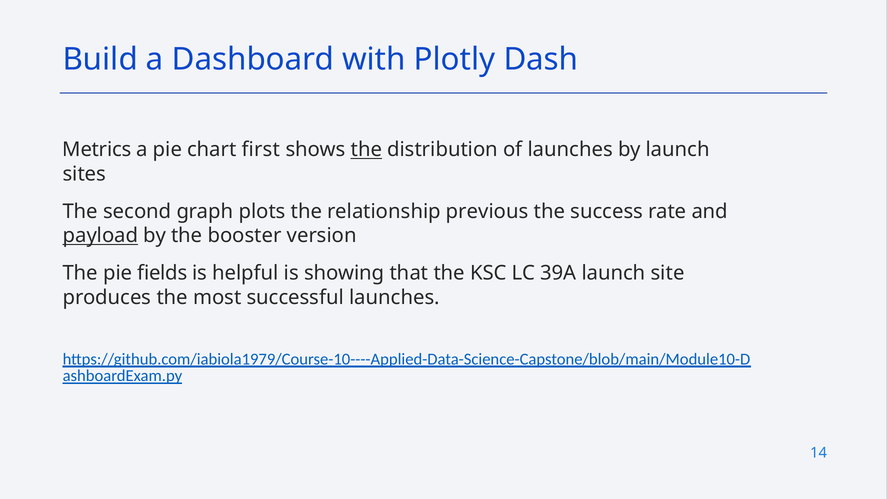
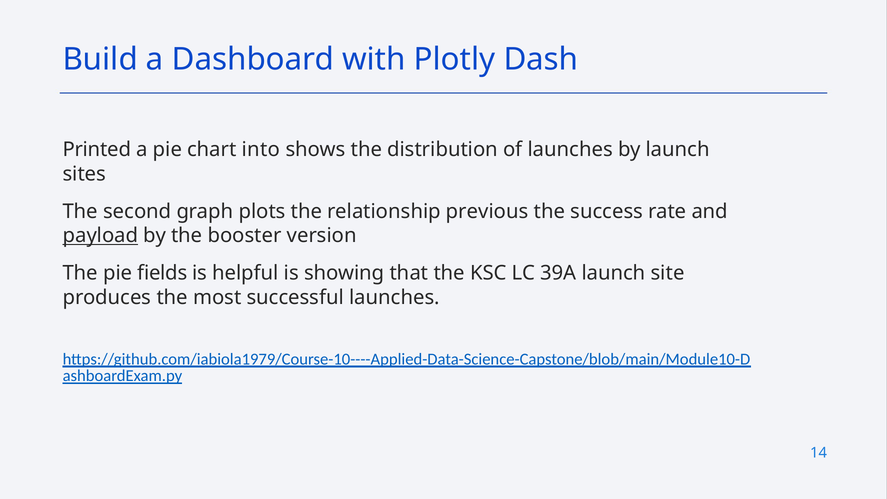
Metrics: Metrics -> Printed
first: first -> into
the at (366, 150) underline: present -> none
